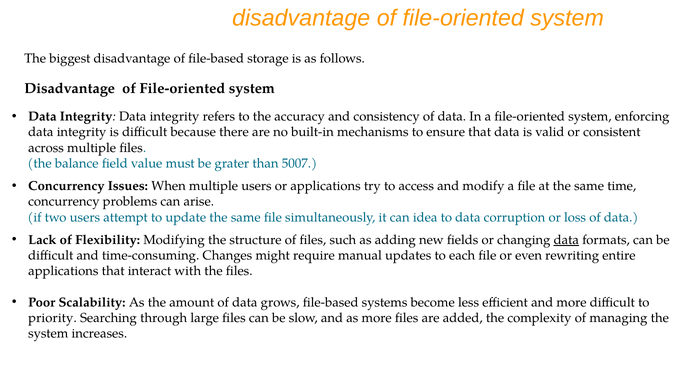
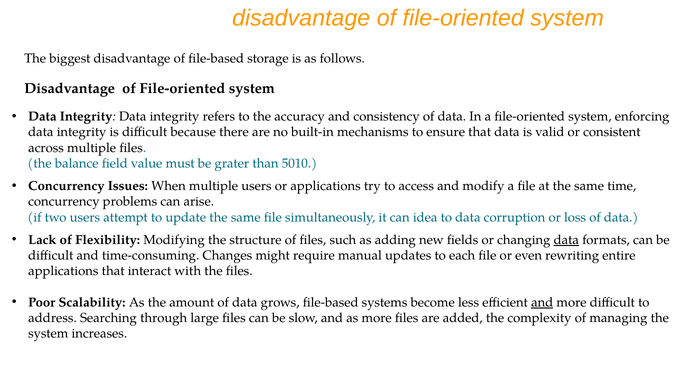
5007: 5007 -> 5010
and at (542, 303) underline: none -> present
priority: priority -> address
